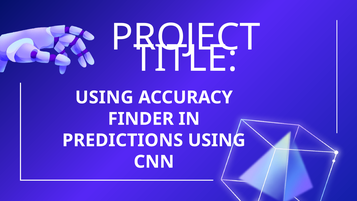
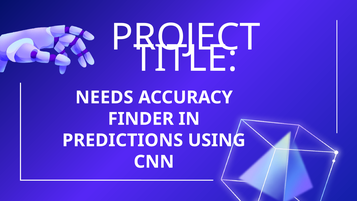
USING at (104, 97): USING -> NEEDS
